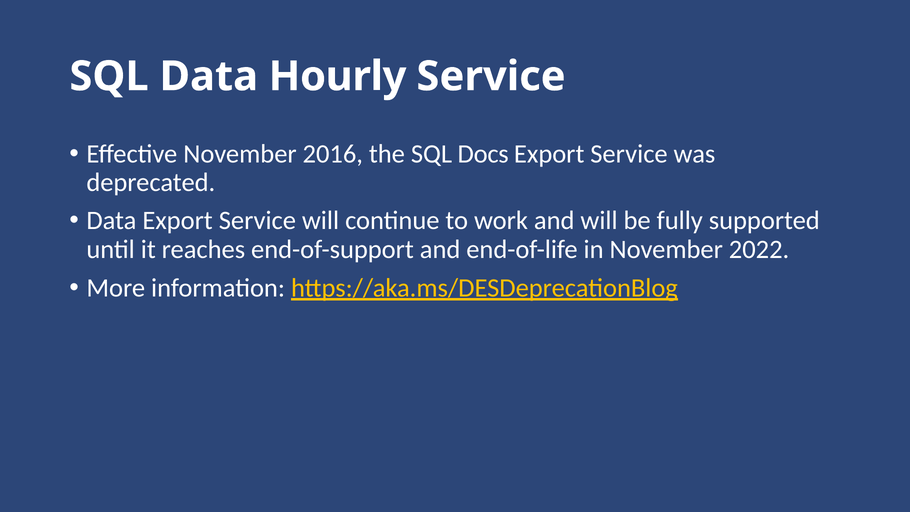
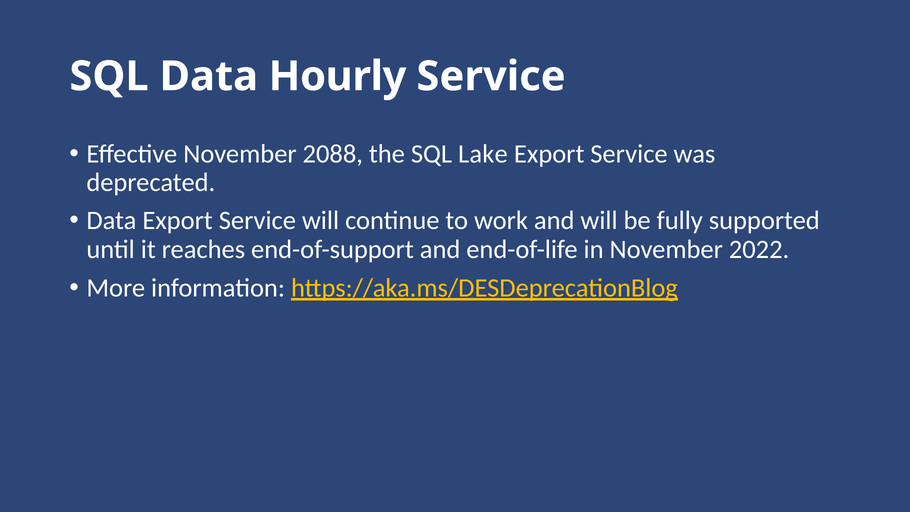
2016: 2016 -> 2088
Docs: Docs -> Lake
